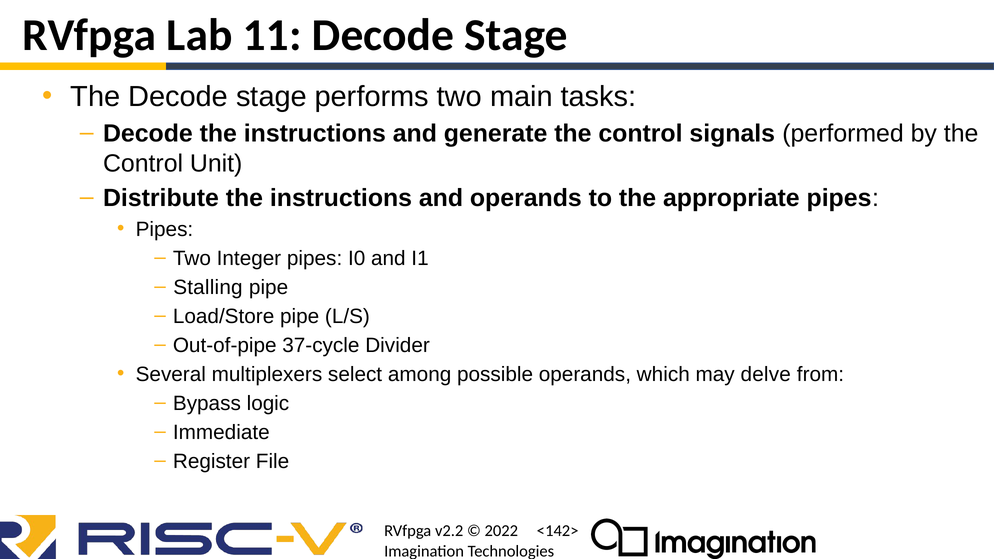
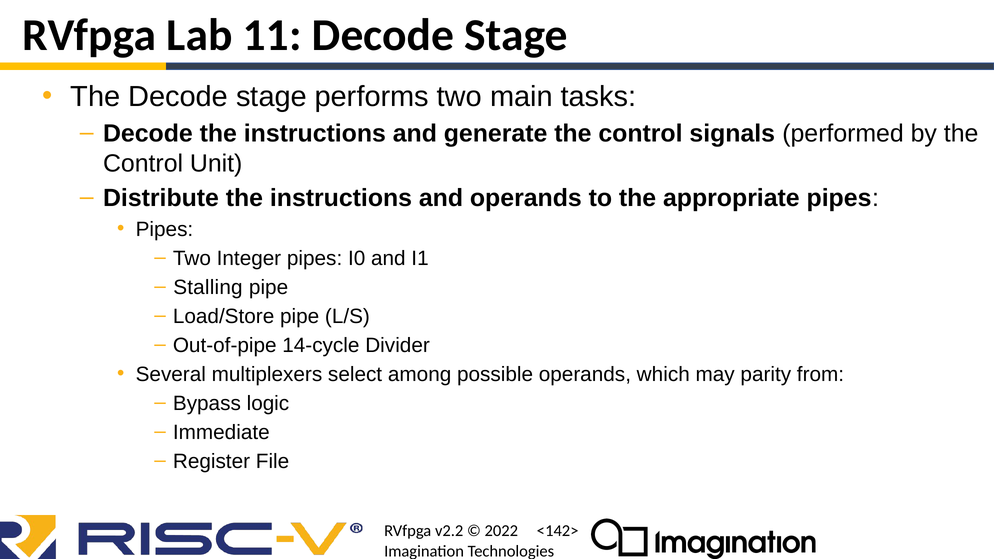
37-cycle: 37-cycle -> 14-cycle
delve: delve -> parity
